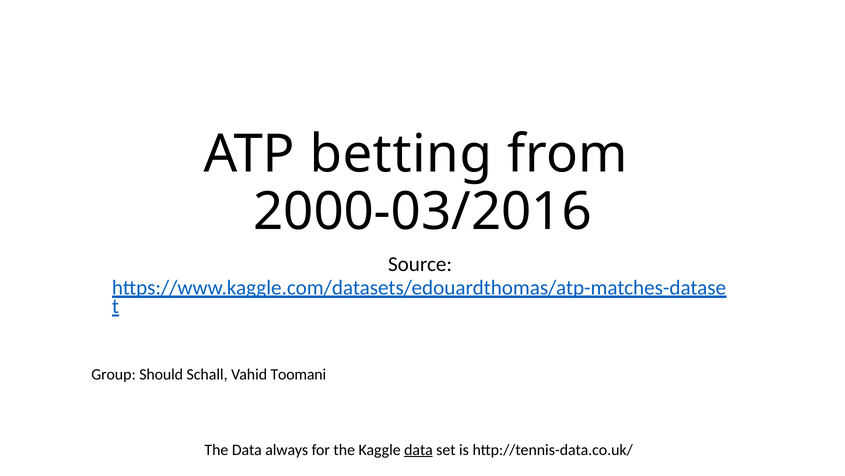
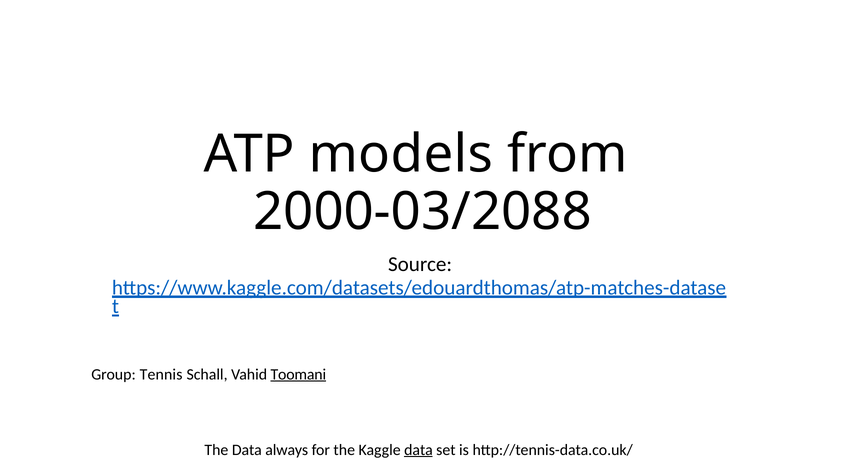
betting: betting -> models
2000-03/2016: 2000-03/2016 -> 2000-03/2088
Should: Should -> Tennis
Toomani underline: none -> present
